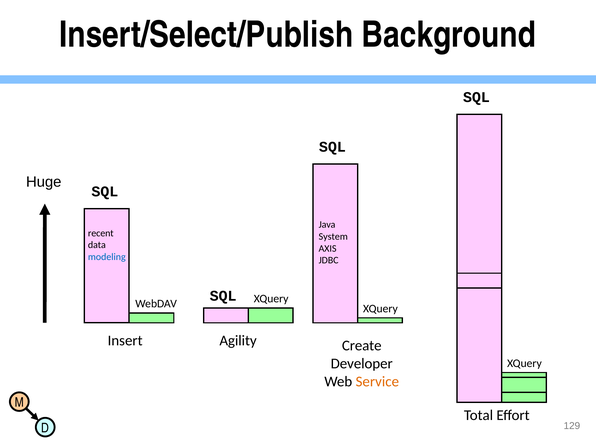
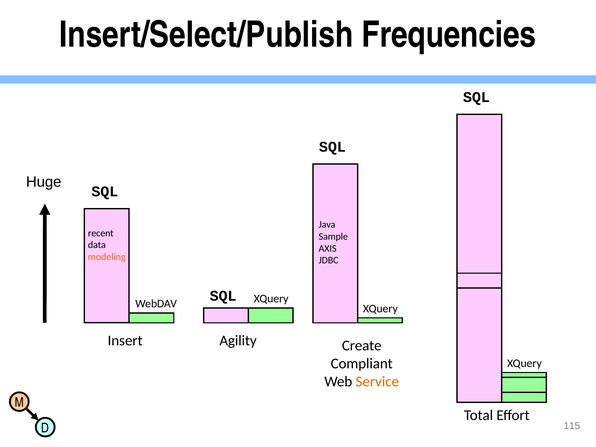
Background: Background -> Frequencies
System: System -> Sample
modeling colour: blue -> orange
Developer: Developer -> Compliant
129: 129 -> 115
